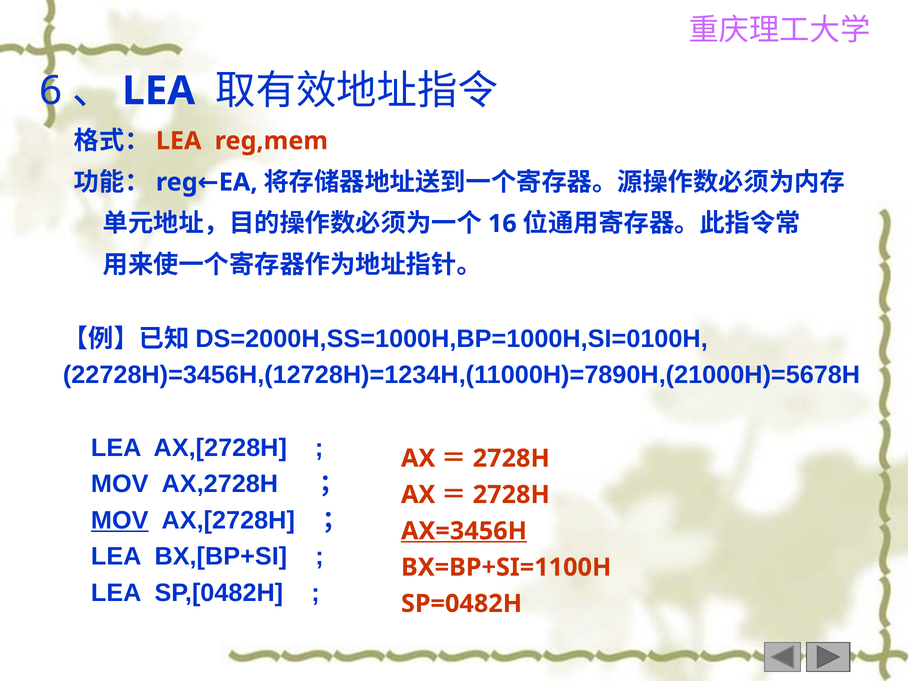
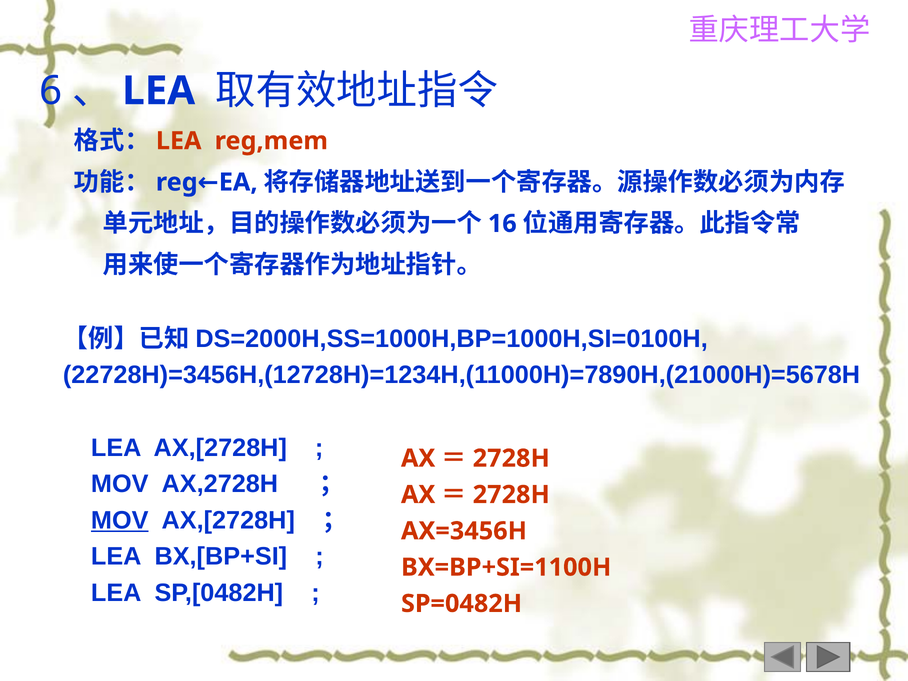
AX=3456H underline: present -> none
